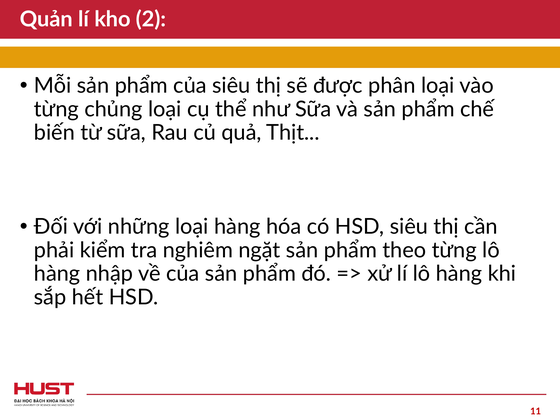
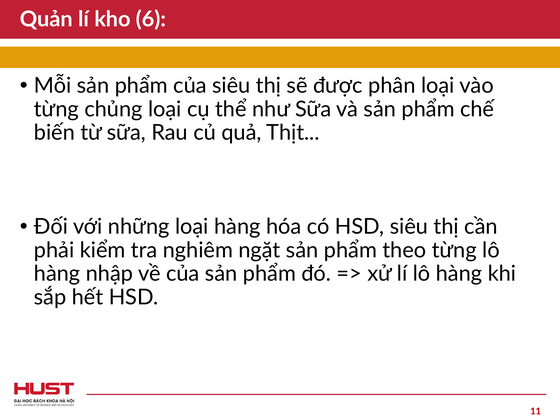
2: 2 -> 6
